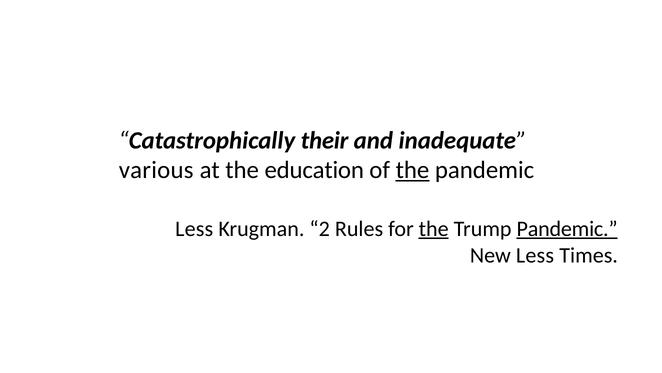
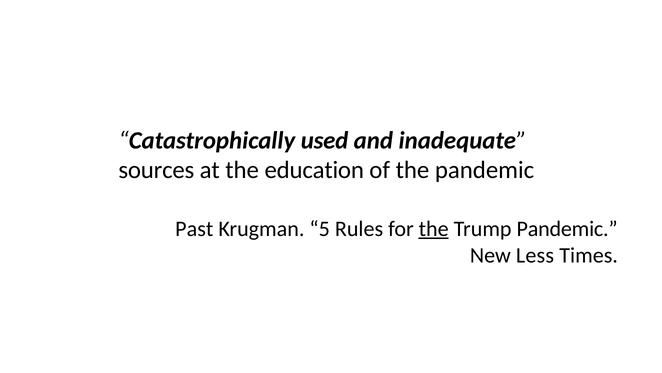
their: their -> used
various: various -> sources
the at (412, 170) underline: present -> none
Less at (194, 228): Less -> Past
2: 2 -> 5
Pandemic at (567, 228) underline: present -> none
